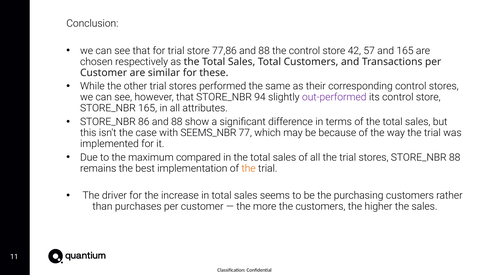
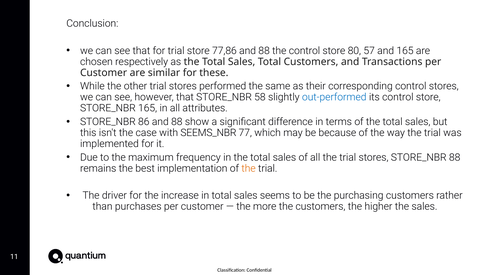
42: 42 -> 80
94: 94 -> 58
out-performed colour: purple -> blue
compared: compared -> frequency
